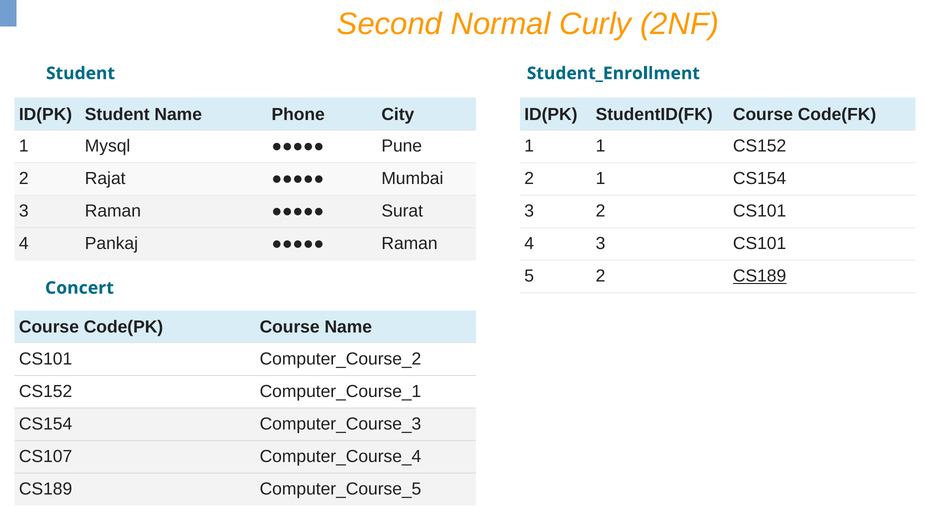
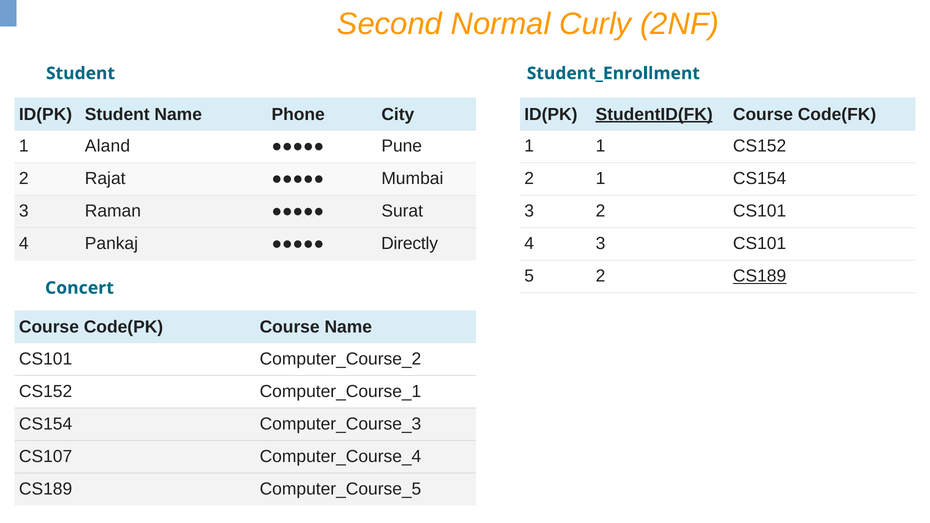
StudentID(FK underline: none -> present
Mysql: Mysql -> Aland
Raman at (410, 244): Raman -> Directly
